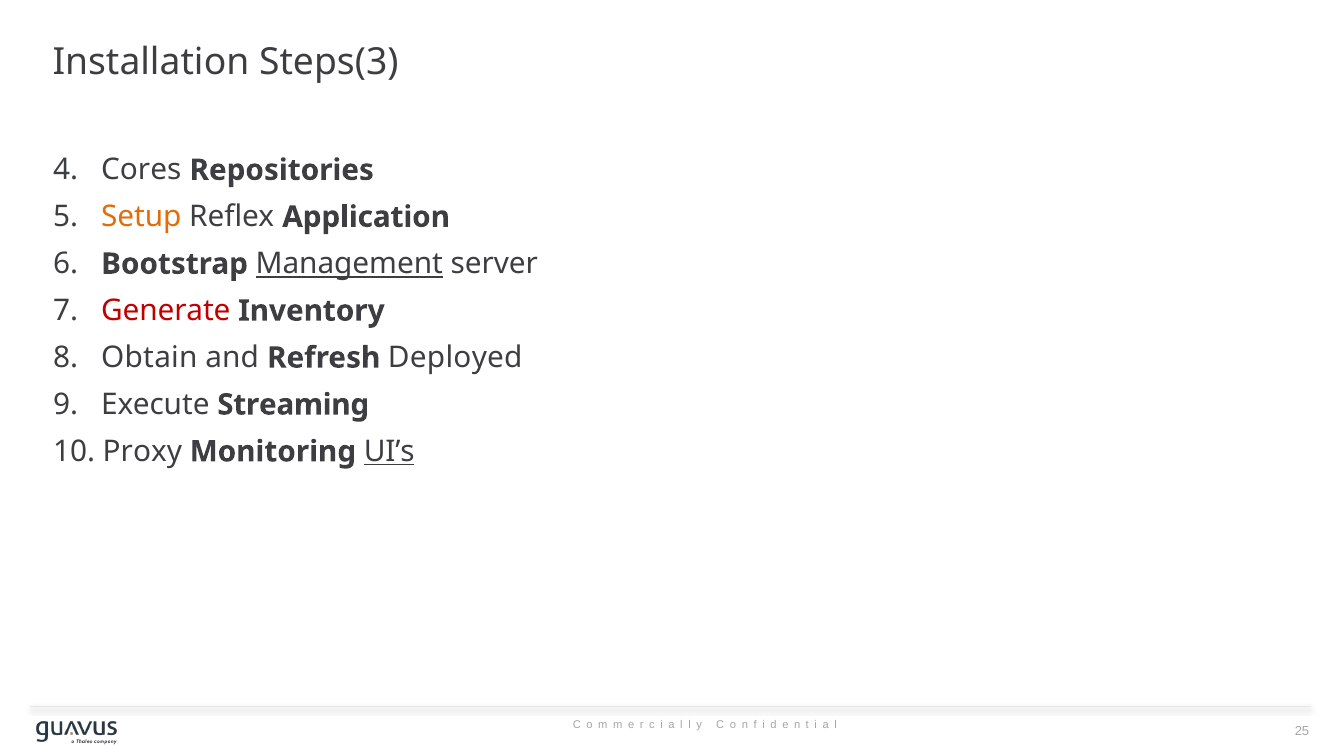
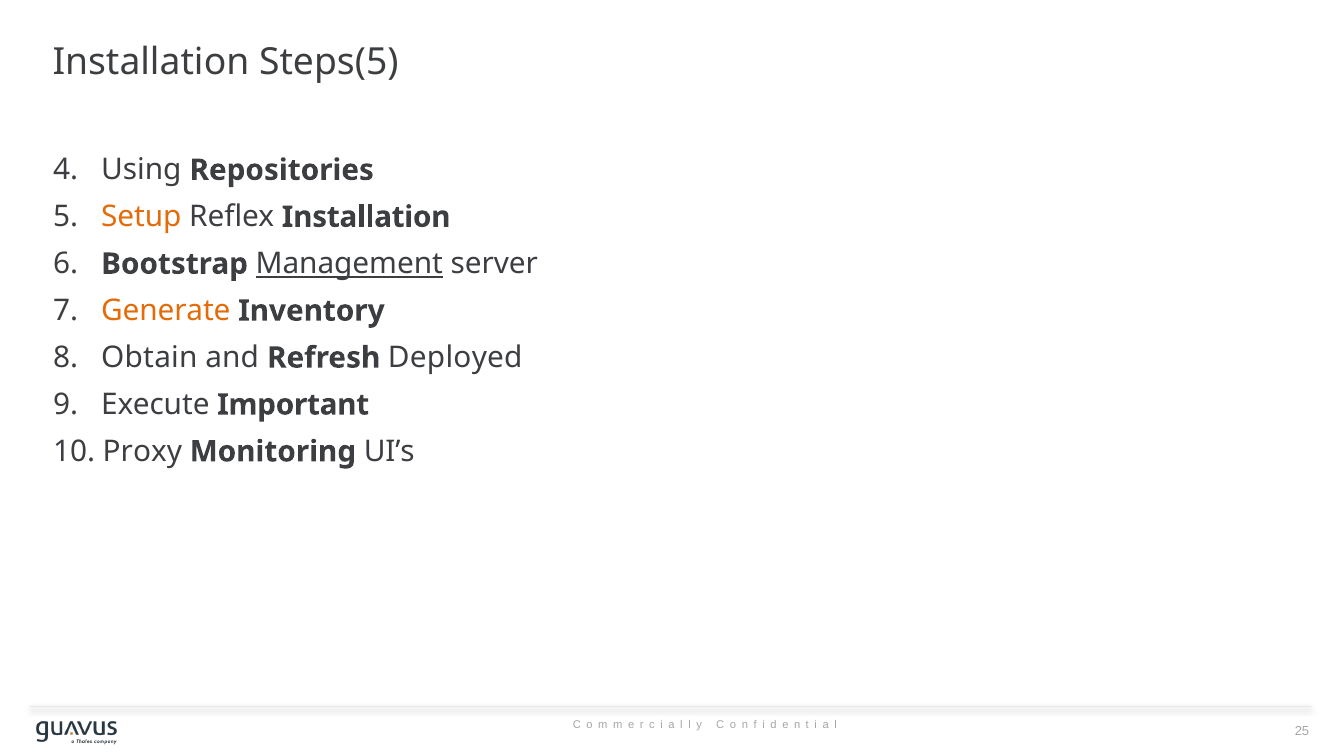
Steps(3: Steps(3 -> Steps(5
Cores: Cores -> Using
Reflex Application: Application -> Installation
Generate colour: red -> orange
Streaming: Streaming -> Important
UI’s underline: present -> none
